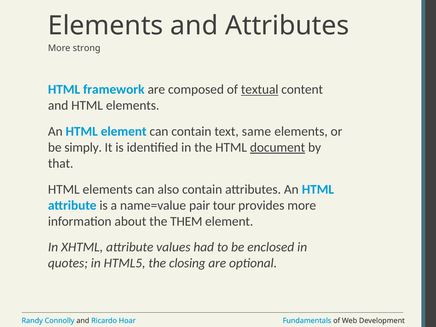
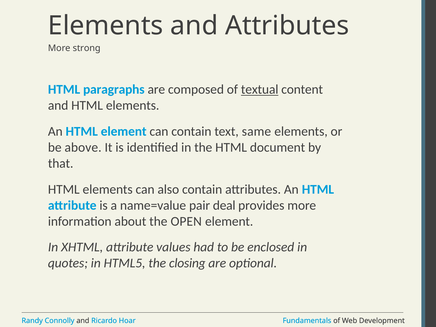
framework: framework -> paragraphs
simply: simply -> above
document underline: present -> none
tour: tour -> deal
THEM: THEM -> OPEN
